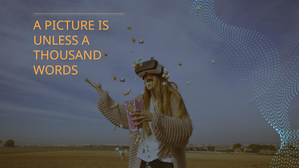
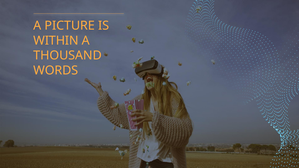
UNLESS: UNLESS -> WITHIN
